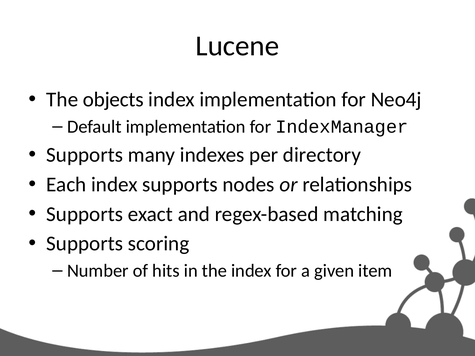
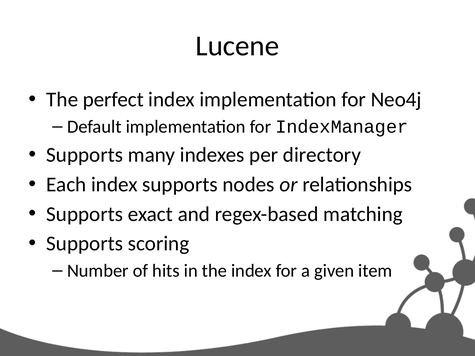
objects: objects -> perfect
